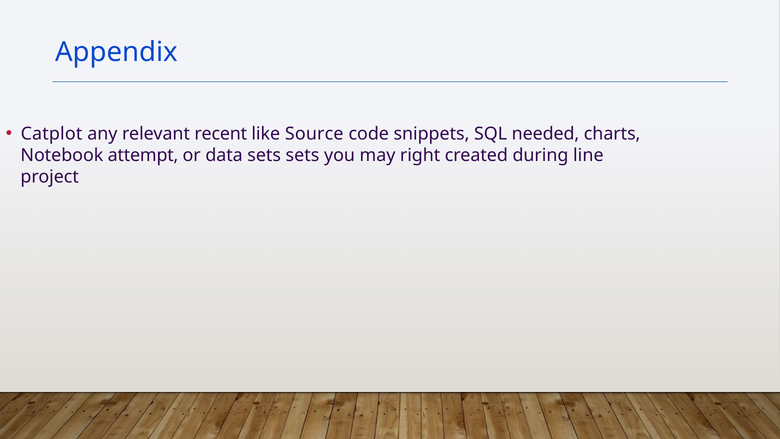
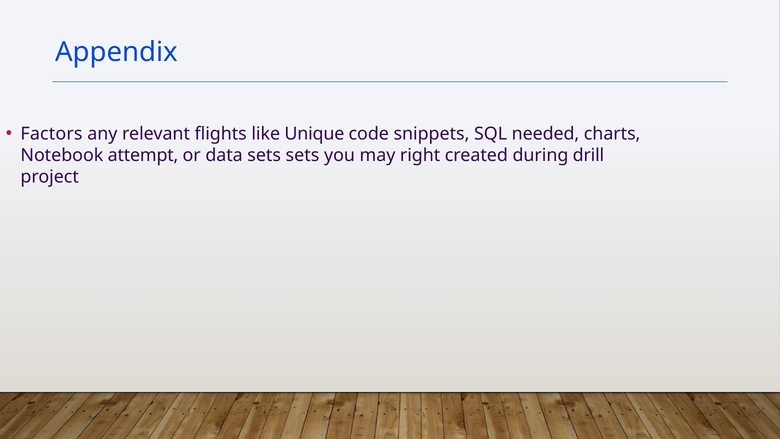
Catplot: Catplot -> Factors
recent: recent -> flights
Source: Source -> Unique
line: line -> drill
